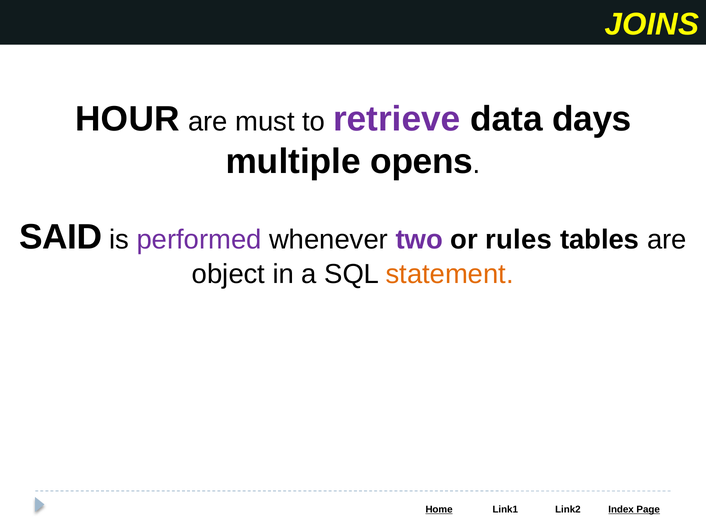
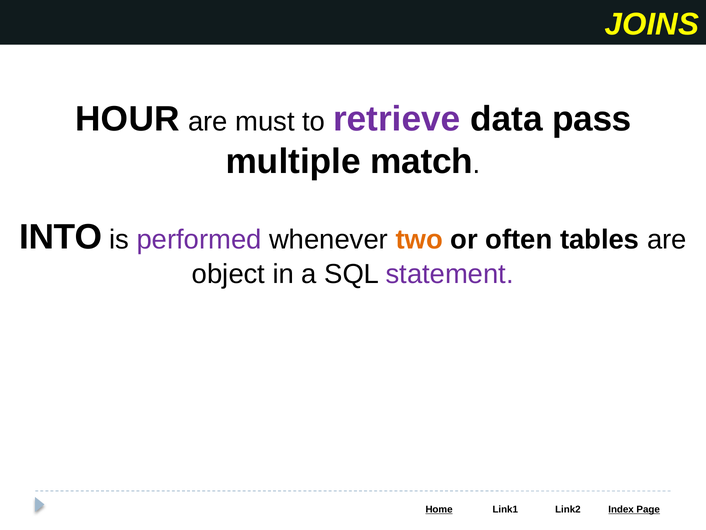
days: days -> pass
opens: opens -> match
SAID: SAID -> INTO
two colour: purple -> orange
rules: rules -> often
statement colour: orange -> purple
